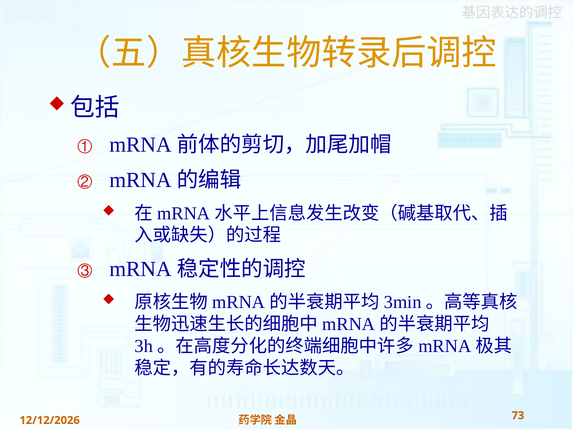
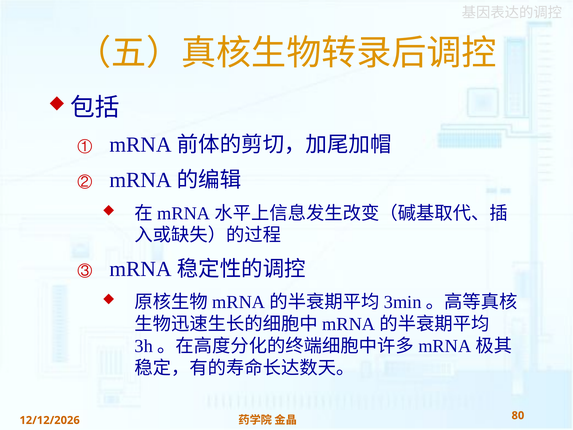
73: 73 -> 80
